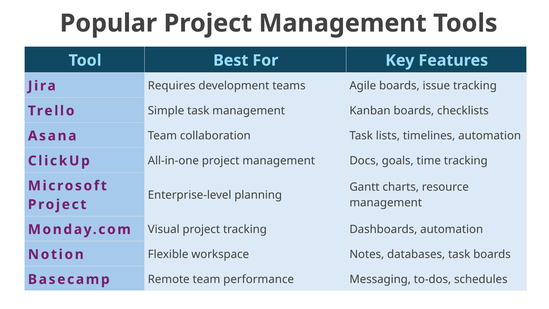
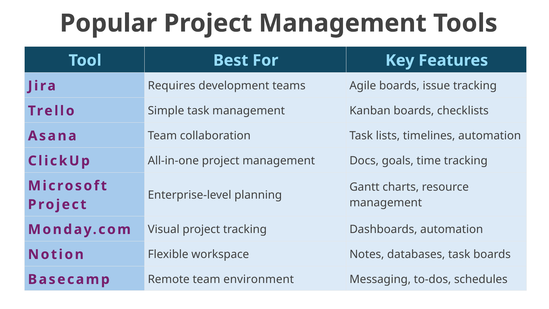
performance: performance -> environment
